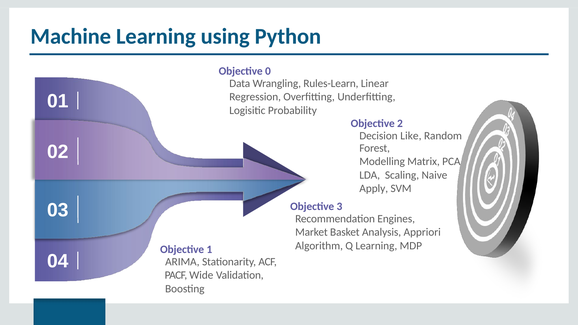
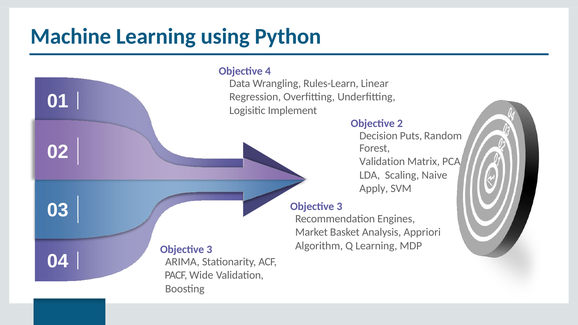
0: 0 -> 4
Probability: Probability -> Implement
Like: Like -> Puts
Modelling at (382, 162): Modelling -> Validation
1 at (209, 250): 1 -> 3
